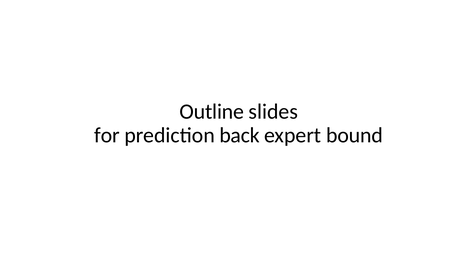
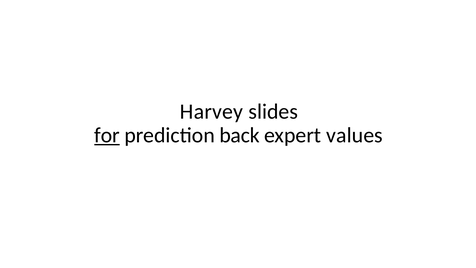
Outline: Outline -> Harvey
for underline: none -> present
bound: bound -> values
